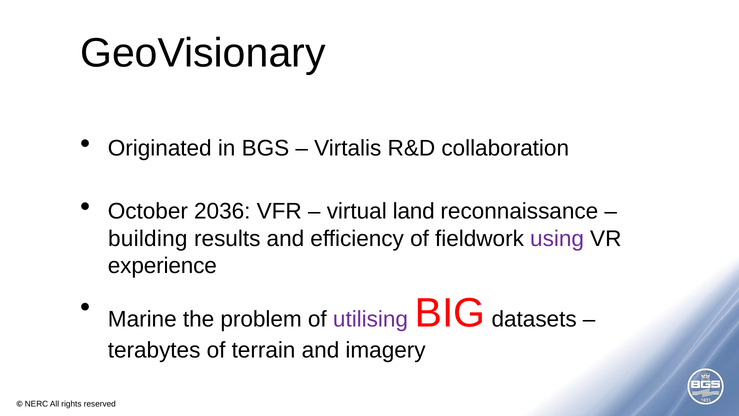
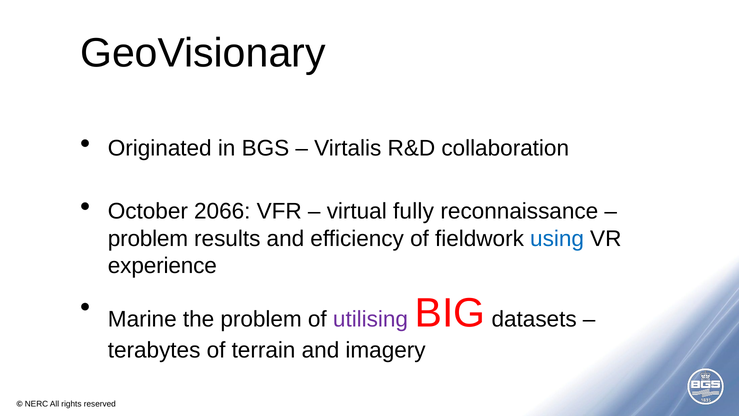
2036: 2036 -> 2066
land: land -> fully
building at (148, 238): building -> problem
using colour: purple -> blue
